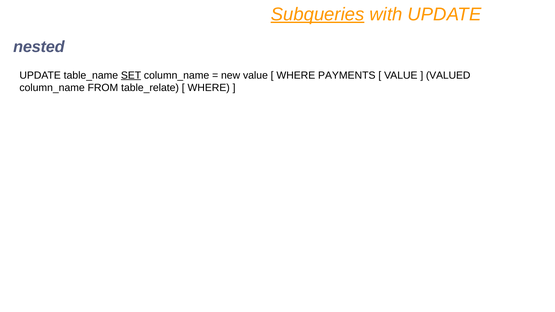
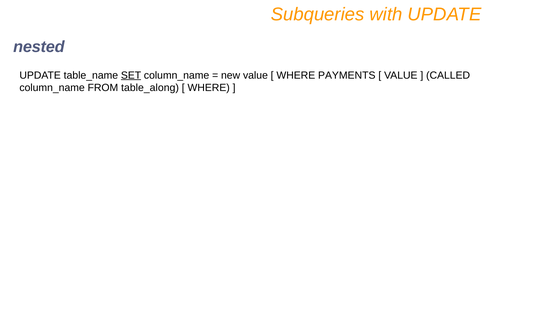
Subqueries underline: present -> none
VALUED: VALUED -> CALLED
table_relate: table_relate -> table_along
